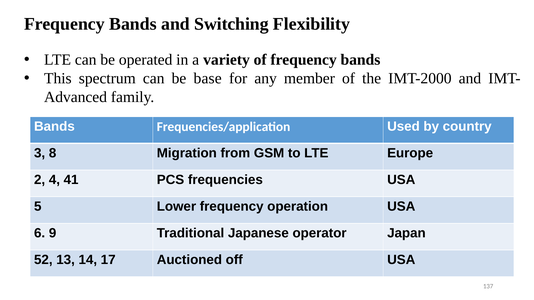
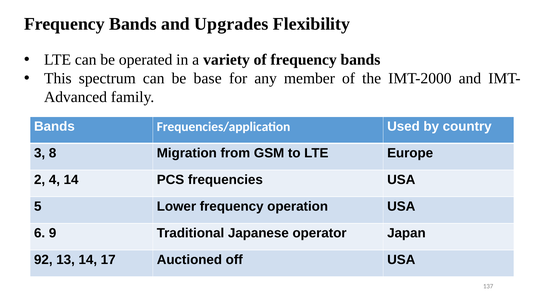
Switching: Switching -> Upgrades
4 41: 41 -> 14
52: 52 -> 92
